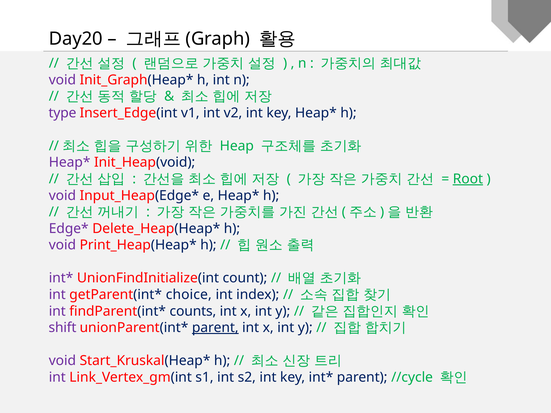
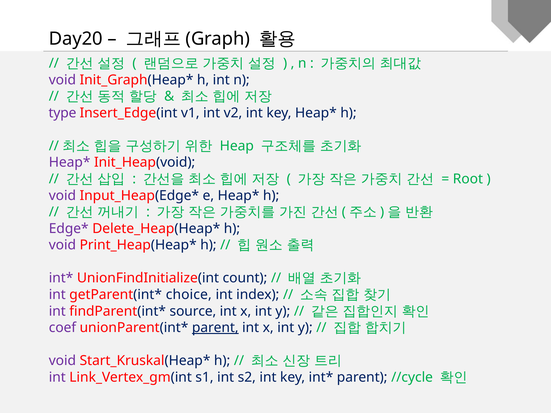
Root underline: present -> none
counts: counts -> source
shift: shift -> coef
